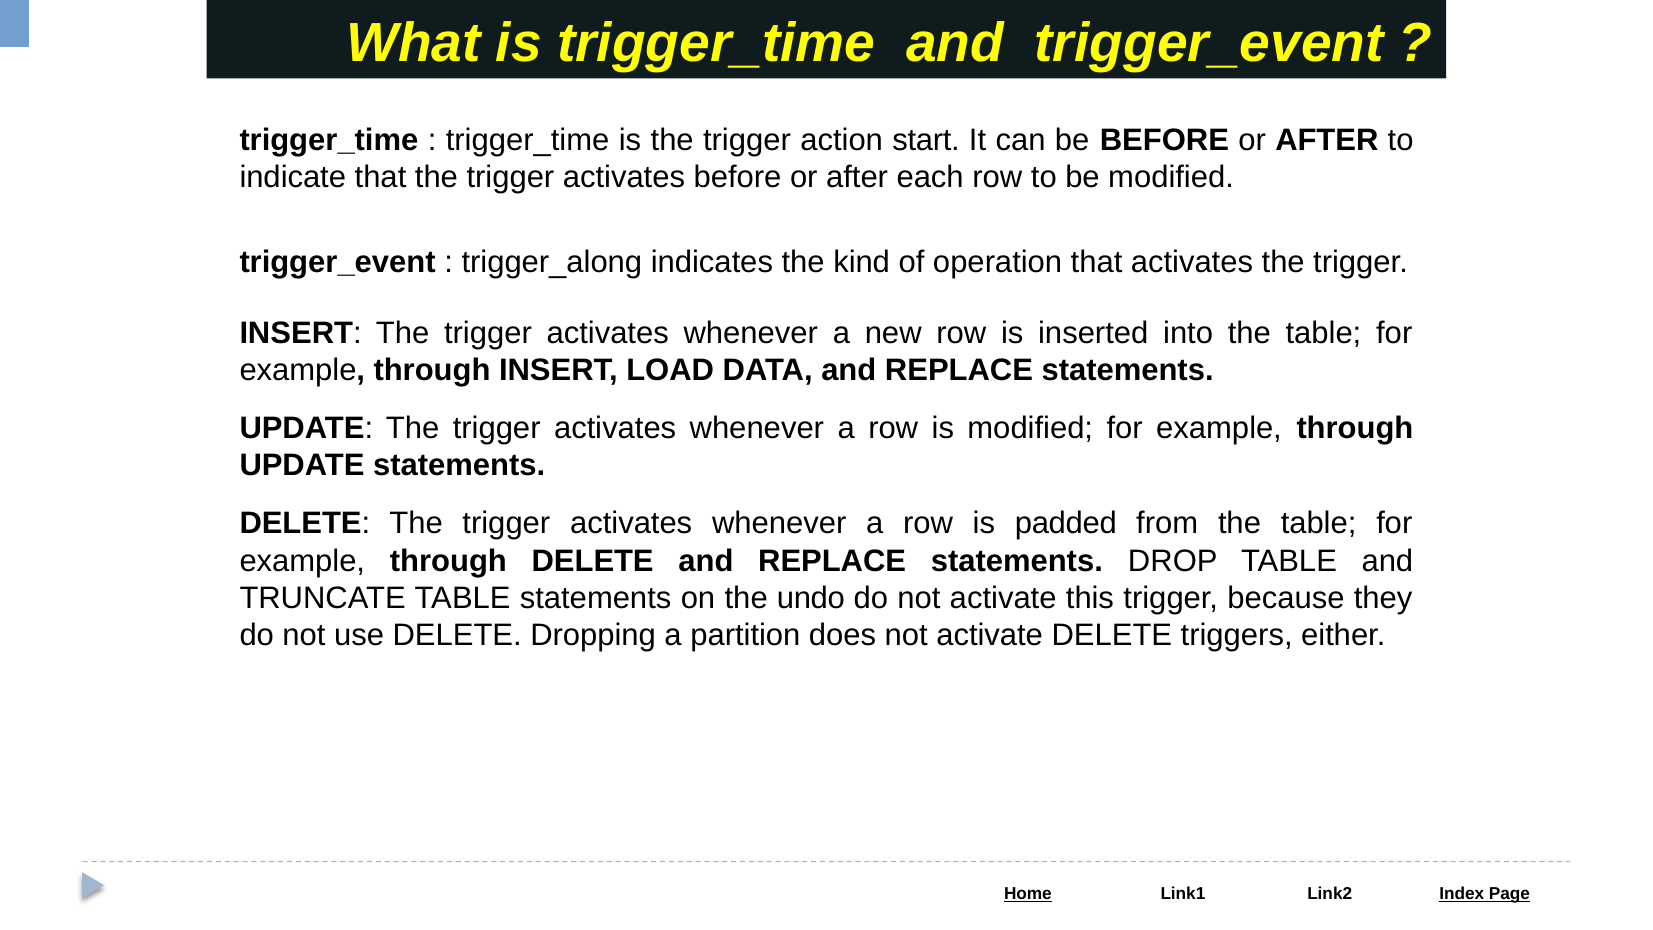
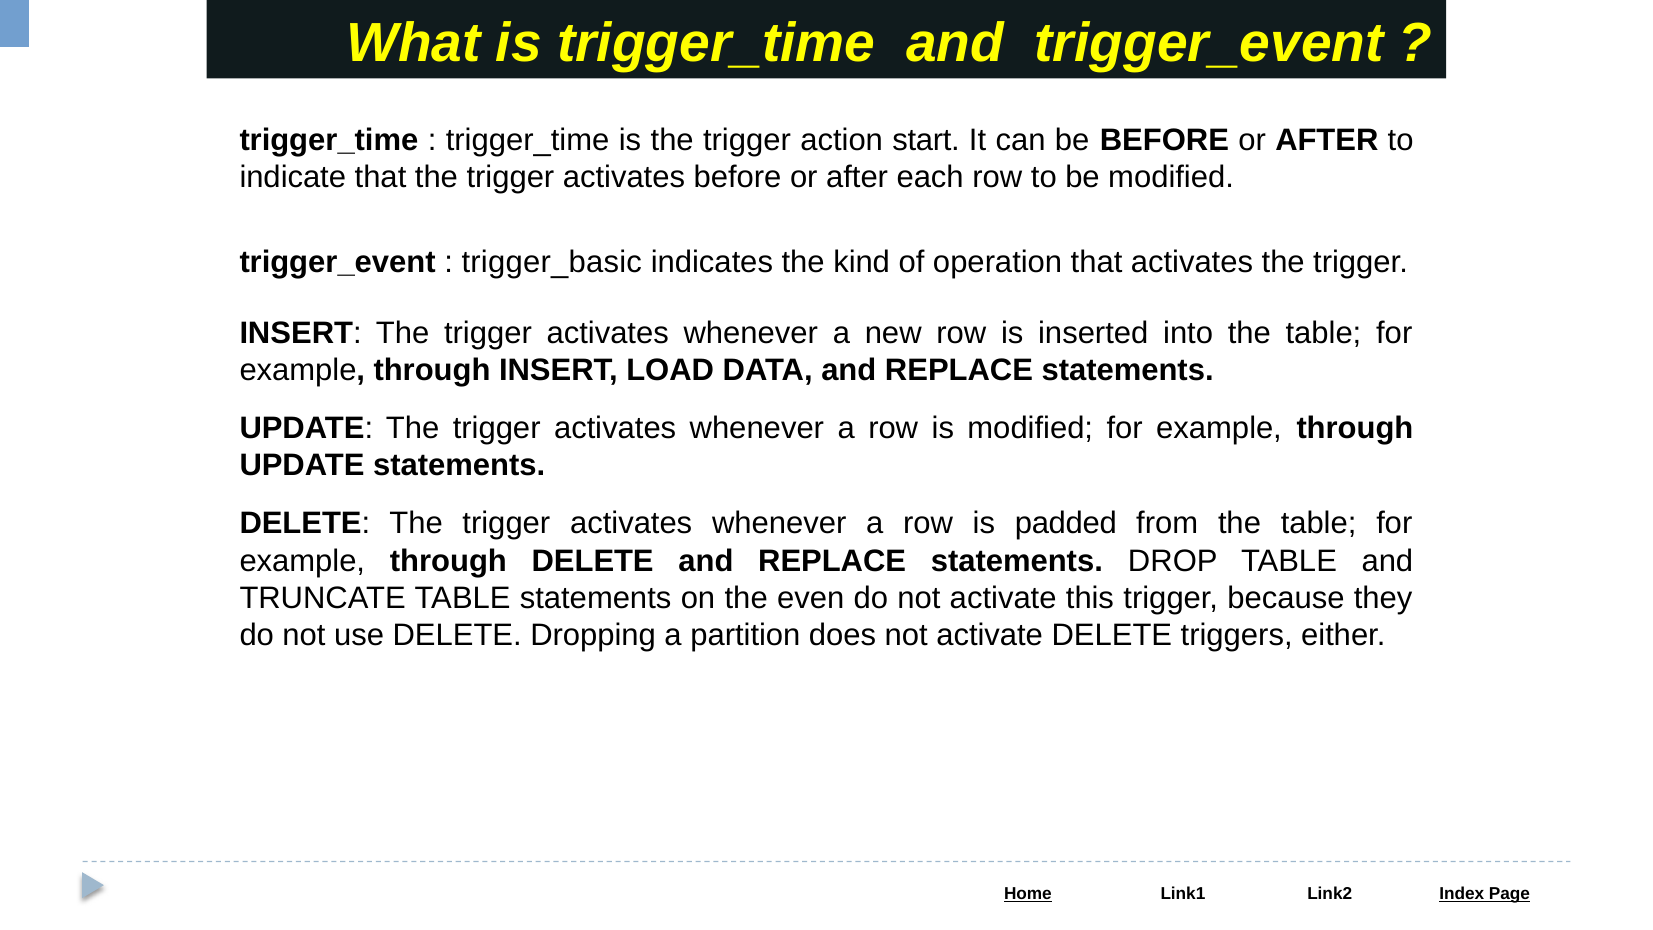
trigger_along: trigger_along -> trigger_basic
undo: undo -> even
